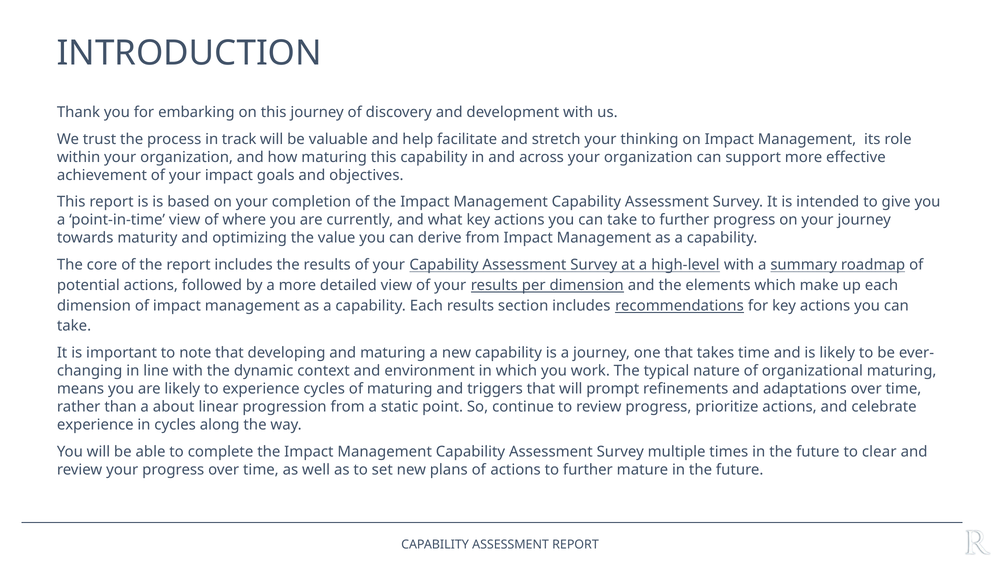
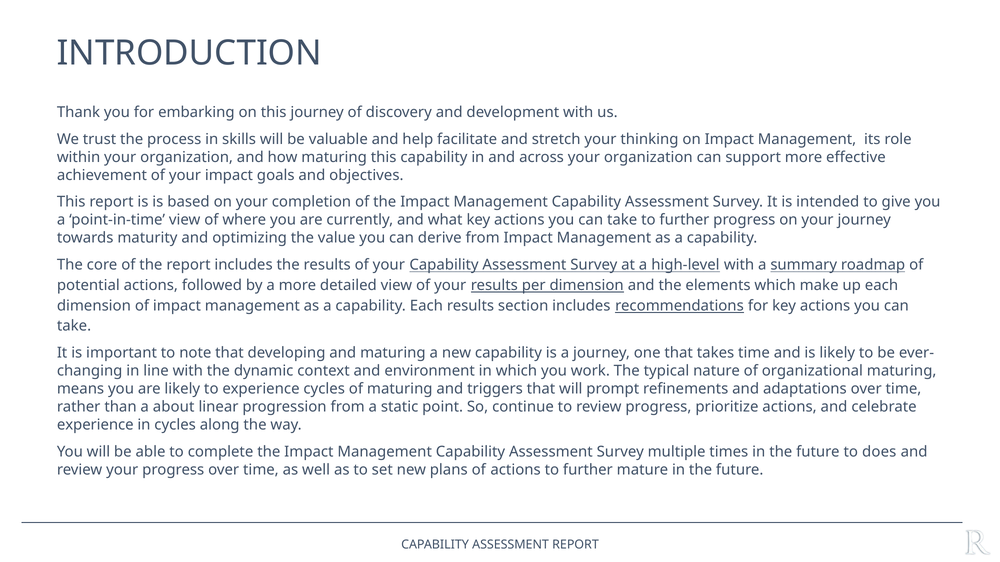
track: track -> skills
clear: clear -> does
